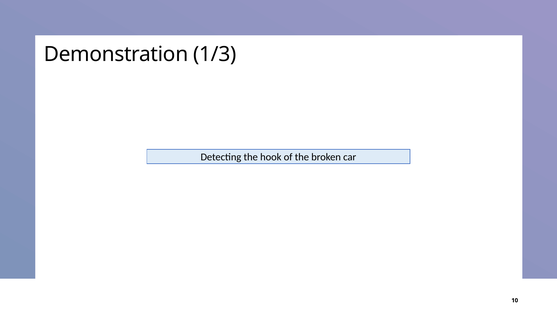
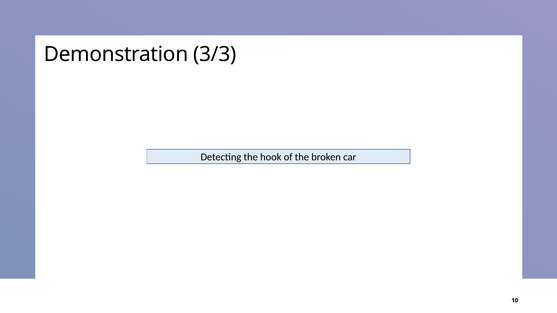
1/3: 1/3 -> 3/3
